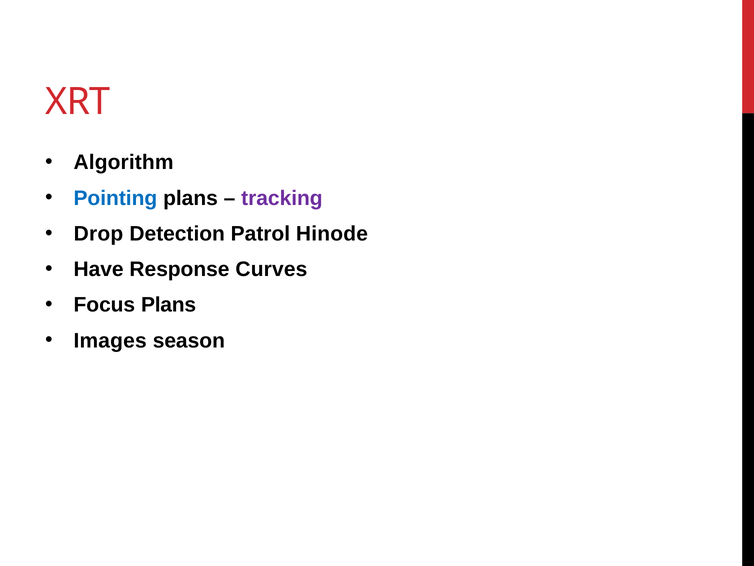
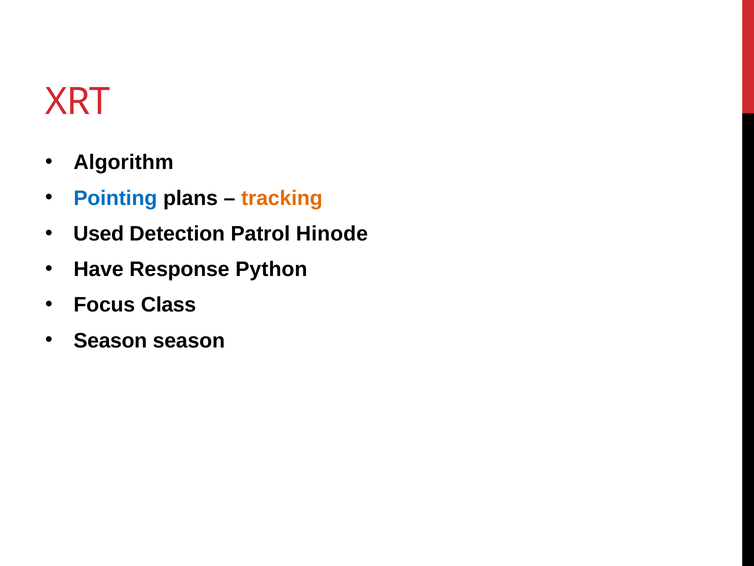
tracking colour: purple -> orange
Drop: Drop -> Used
Curves: Curves -> Python
Focus Plans: Plans -> Class
Images at (110, 340): Images -> Season
